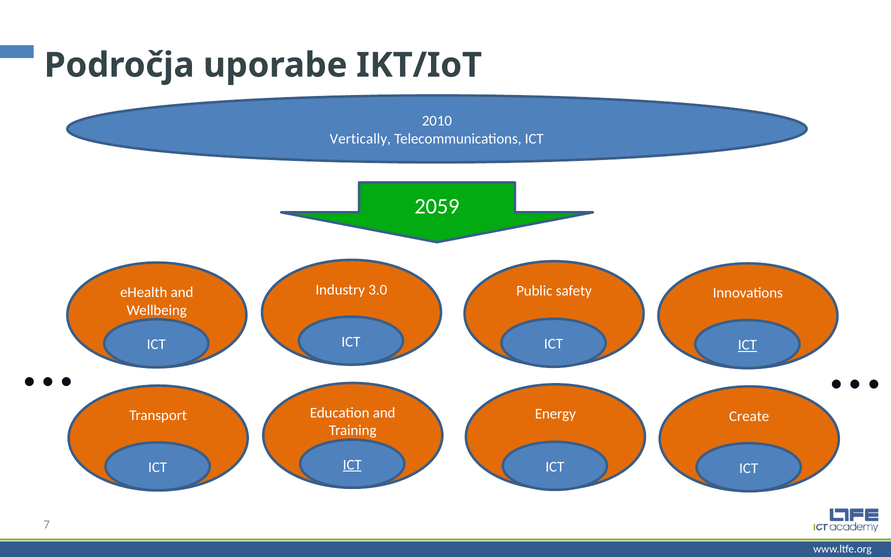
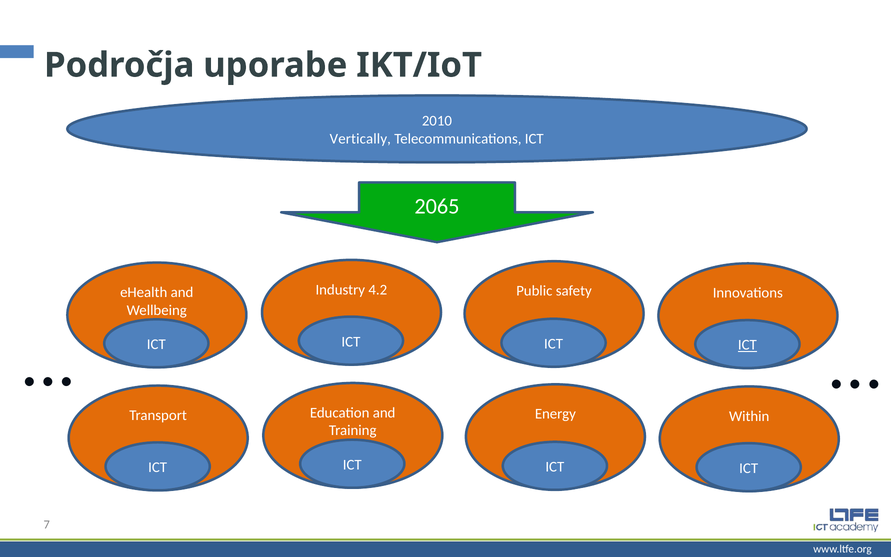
2059: 2059 -> 2065
3.0: 3.0 -> 4.2
Create: Create -> Within
ICT at (352, 465) underline: present -> none
